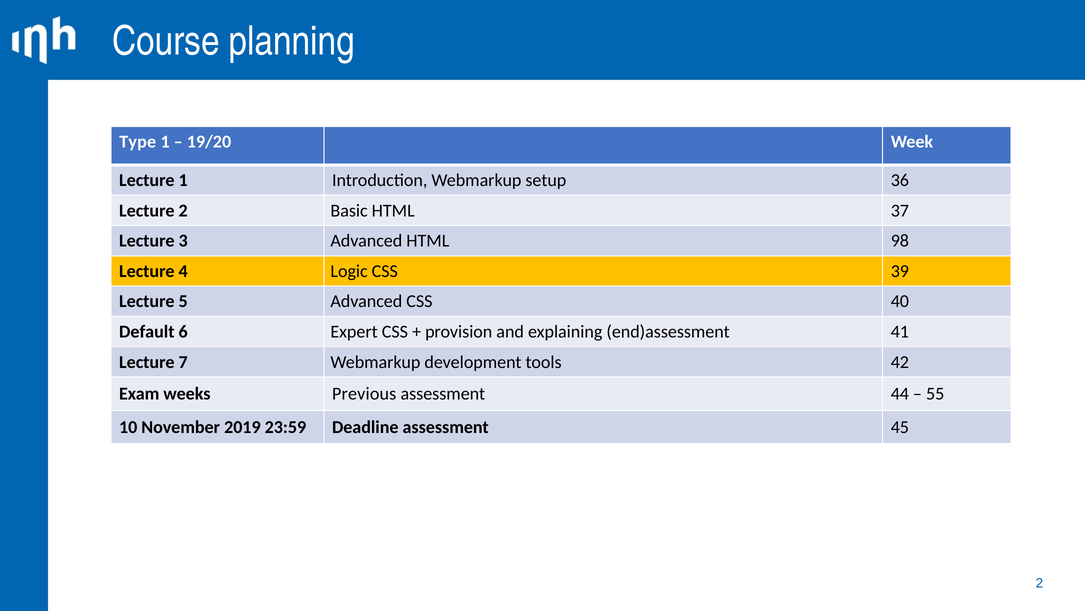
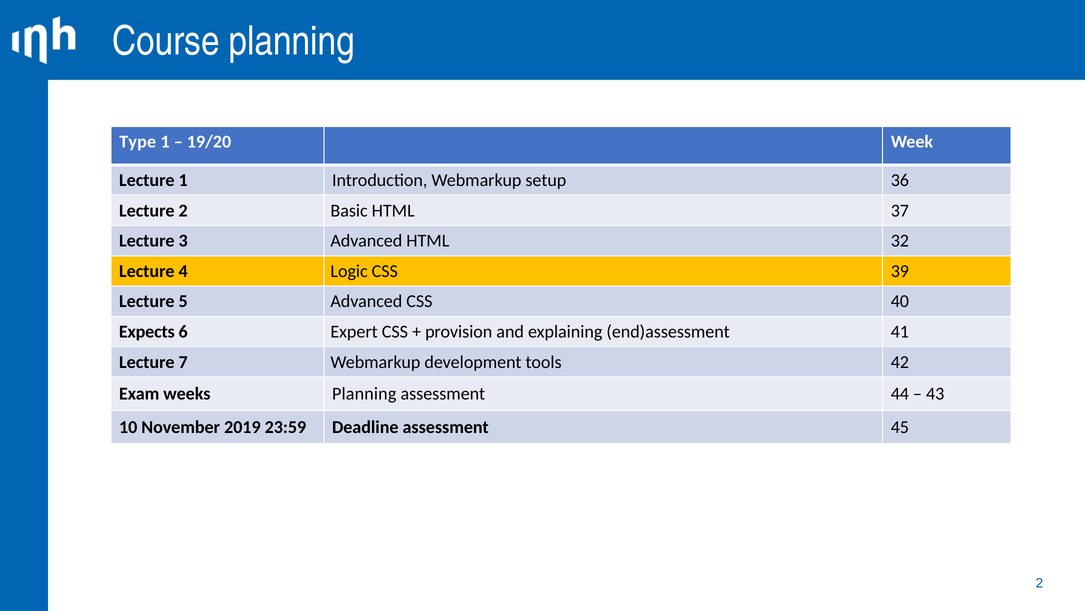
98: 98 -> 32
Default: Default -> Expects
weeks Previous: Previous -> Planning
55: 55 -> 43
